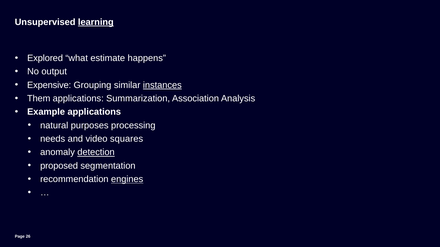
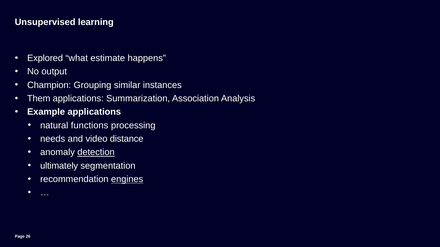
learning underline: present -> none
Expensive: Expensive -> Champion
instances underline: present -> none
purposes: purposes -> functions
squares: squares -> distance
proposed: proposed -> ultimately
